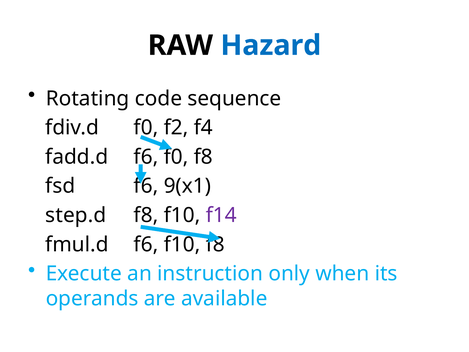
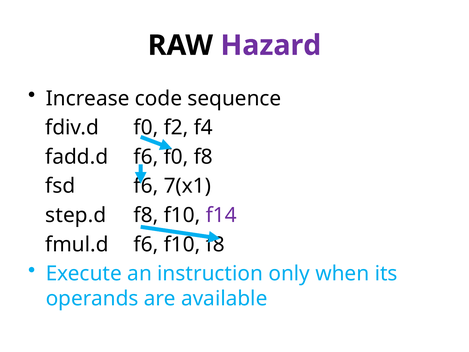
Hazard colour: blue -> purple
Rotating: Rotating -> Increase
9(x1: 9(x1 -> 7(x1
